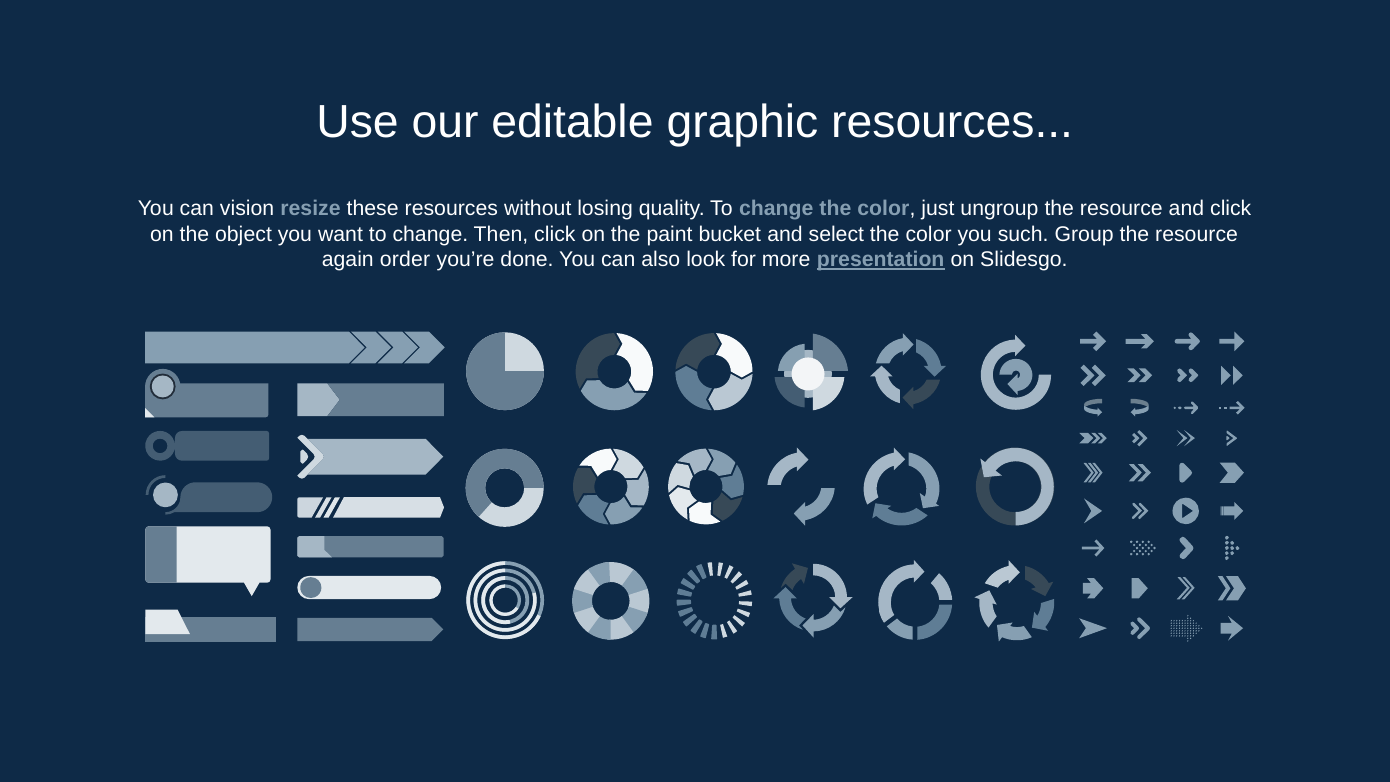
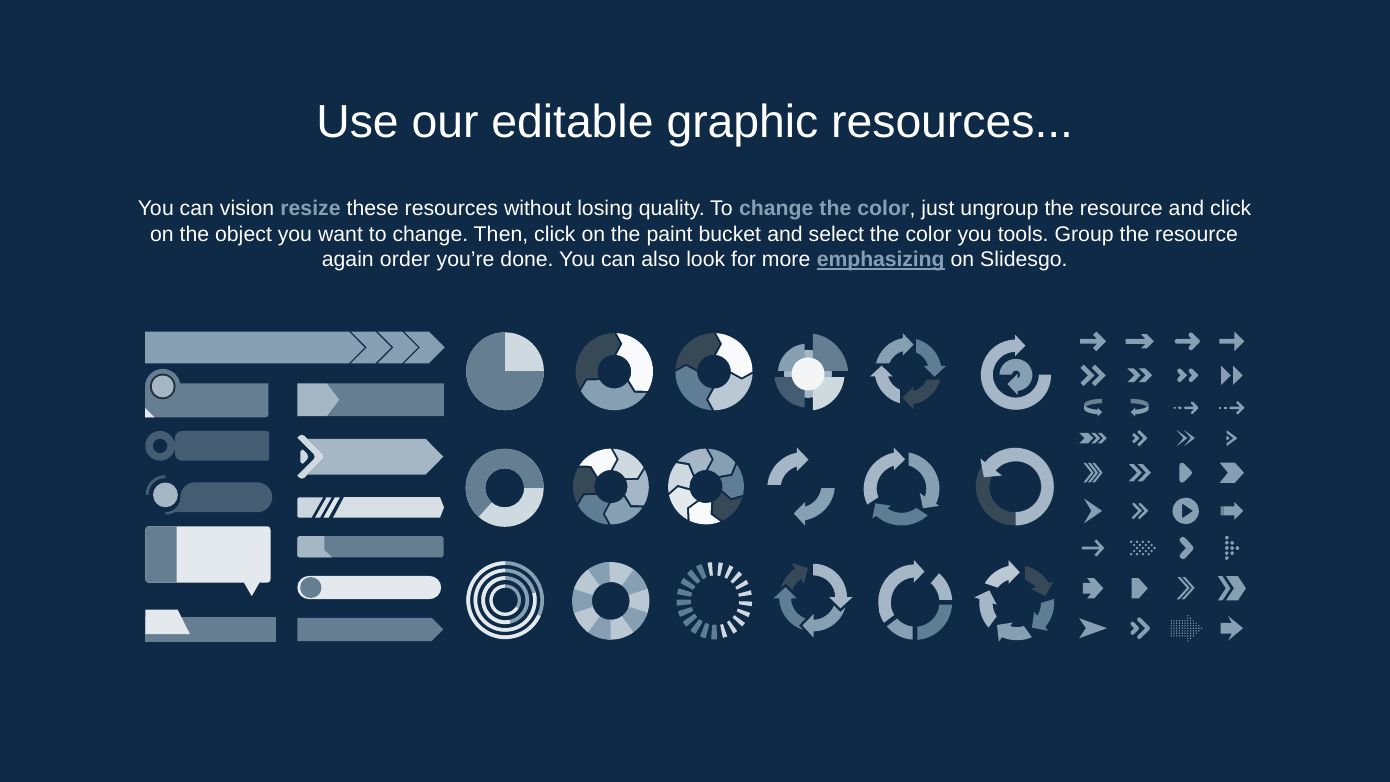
such: such -> tools
presentation: presentation -> emphasizing
